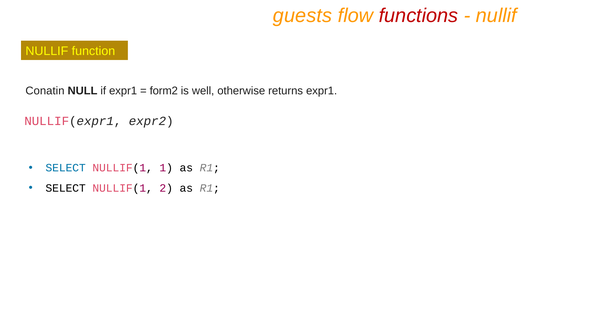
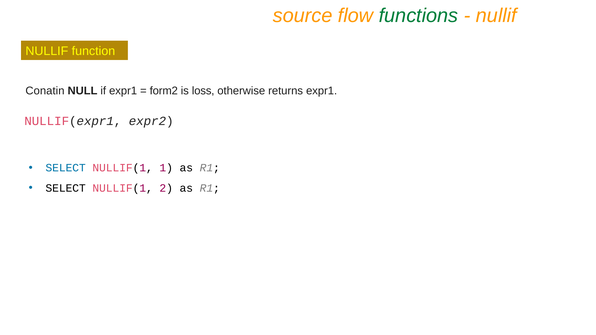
guests: guests -> source
functions colour: red -> green
well: well -> loss
